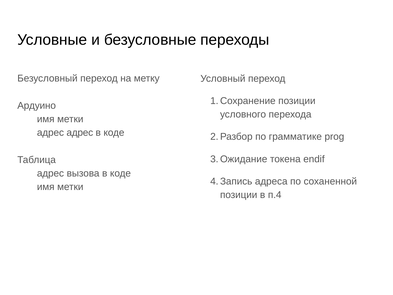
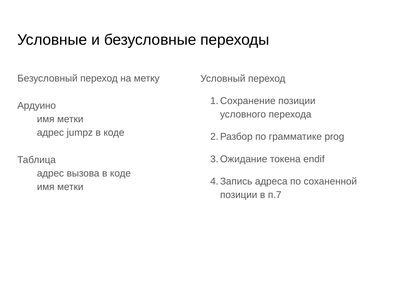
адрес адрес: адрес -> jumpz
п.4: п.4 -> п.7
